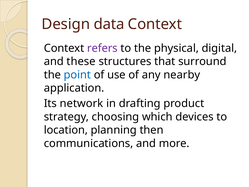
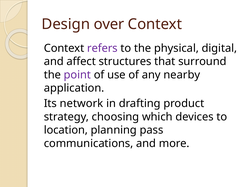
data: data -> over
these: these -> affect
point colour: blue -> purple
then: then -> pass
